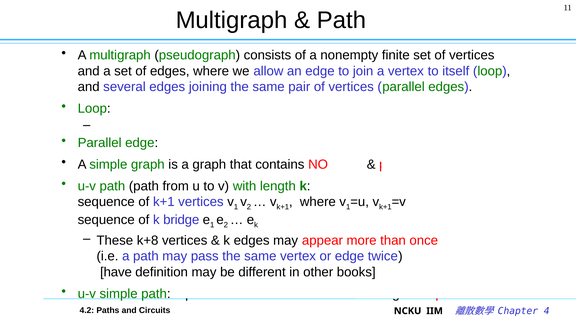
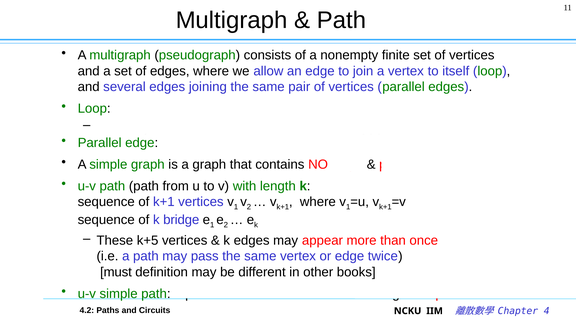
k+8: k+8 -> k+5
have: have -> must
